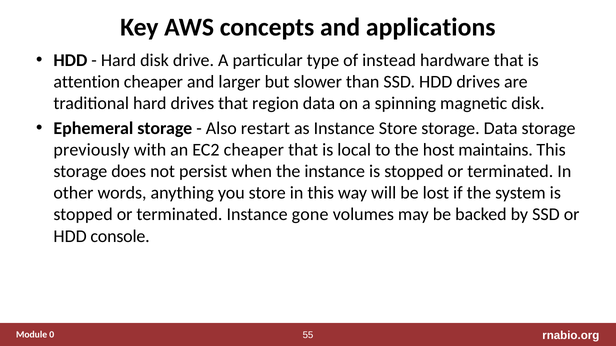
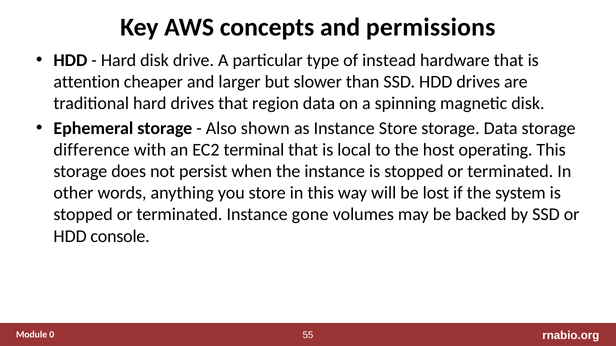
applications: applications -> permissions
restart: restart -> shown
previously: previously -> difference
EC2 cheaper: cheaper -> terminal
maintains: maintains -> operating
